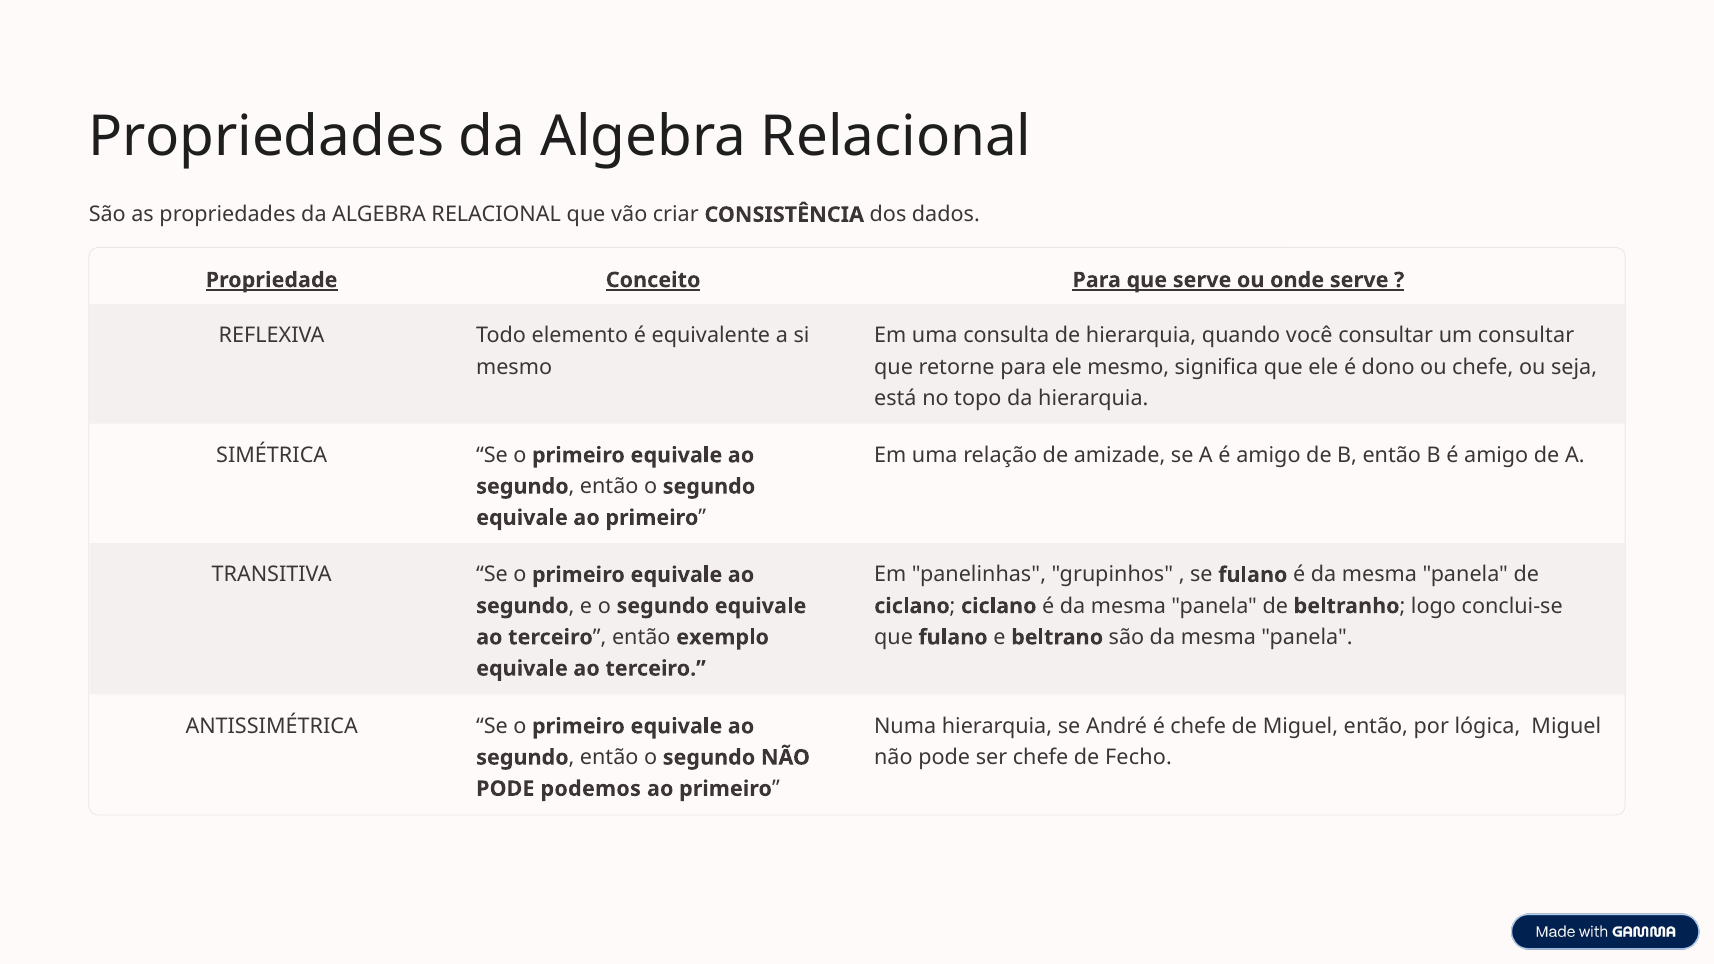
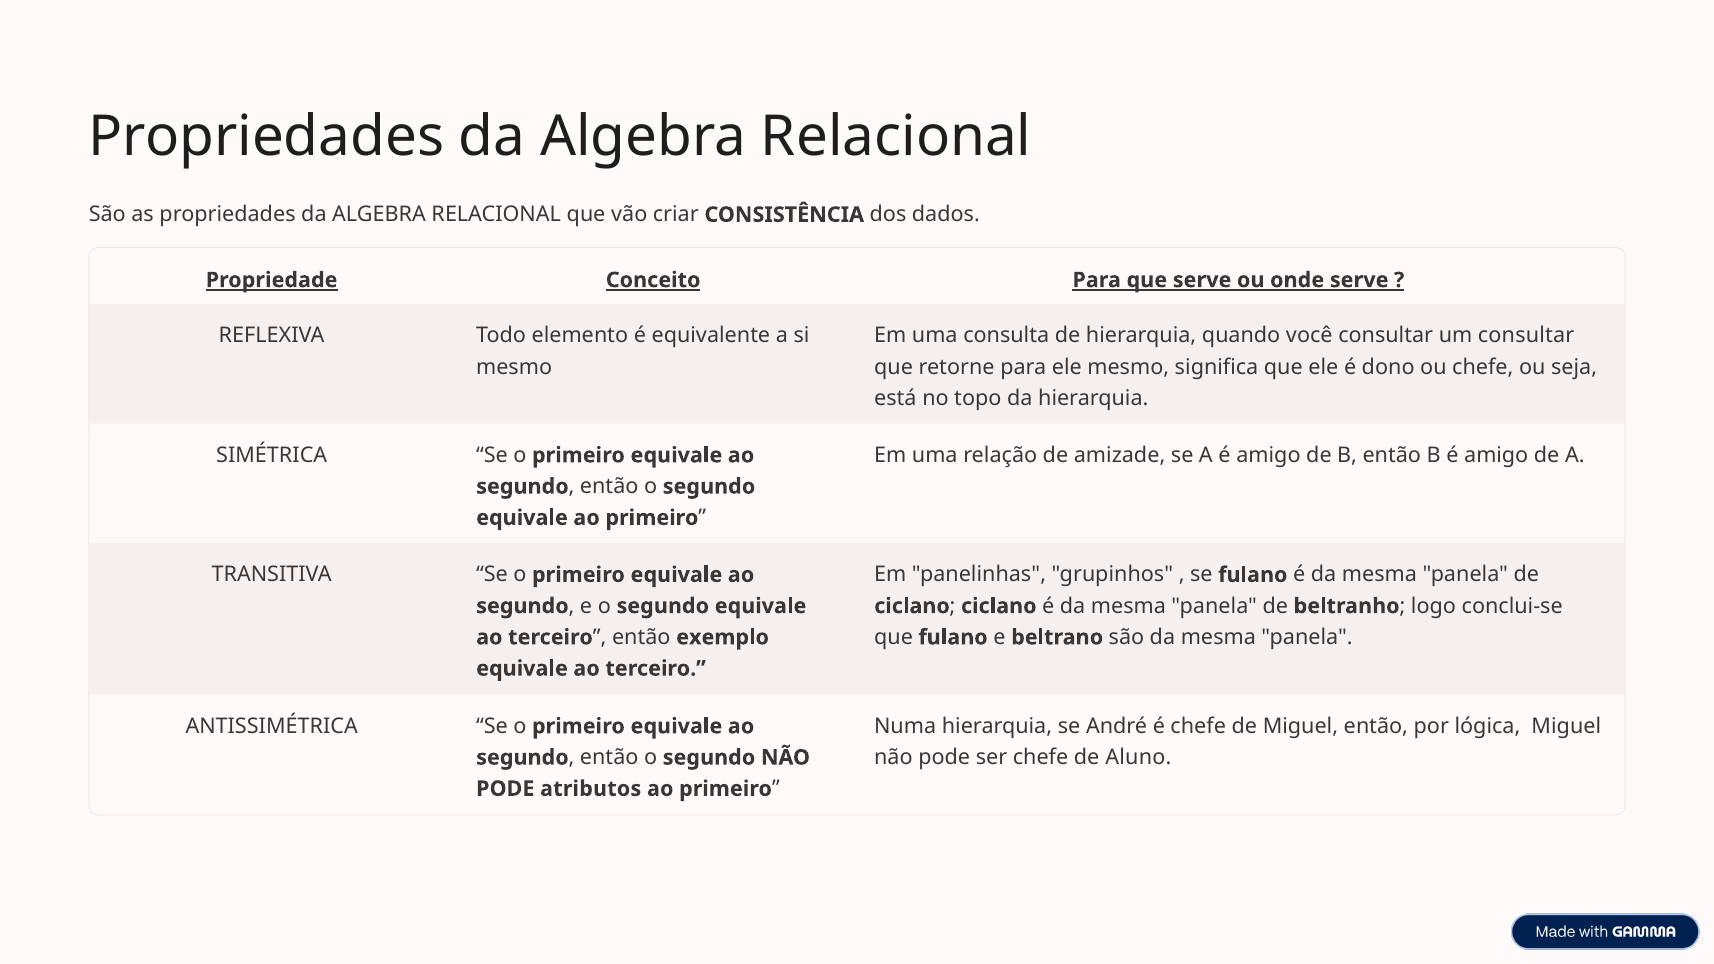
Fecho: Fecho -> Aluno
podemos: podemos -> atributos
